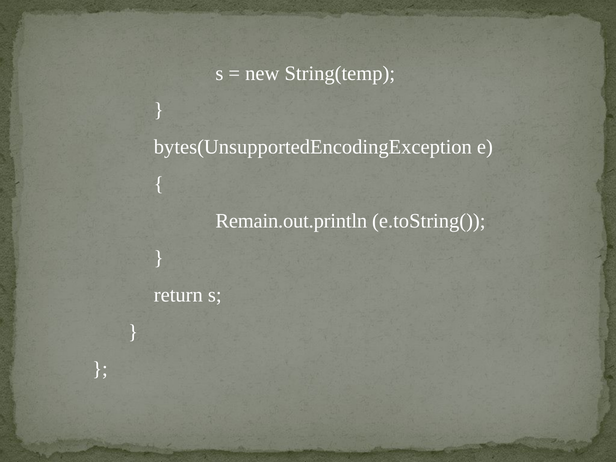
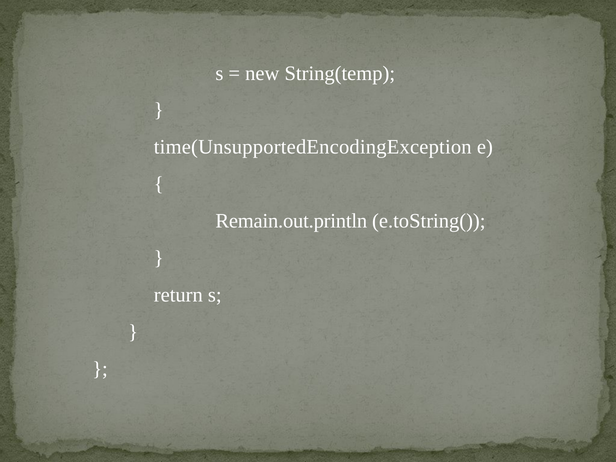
bytes(UnsupportedEncodingException: bytes(UnsupportedEncodingException -> time(UnsupportedEncodingException
